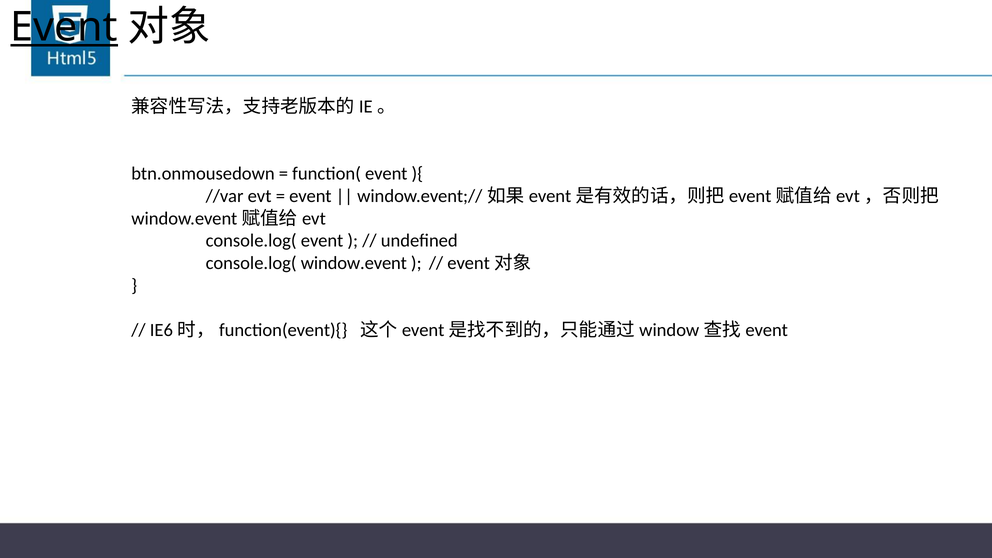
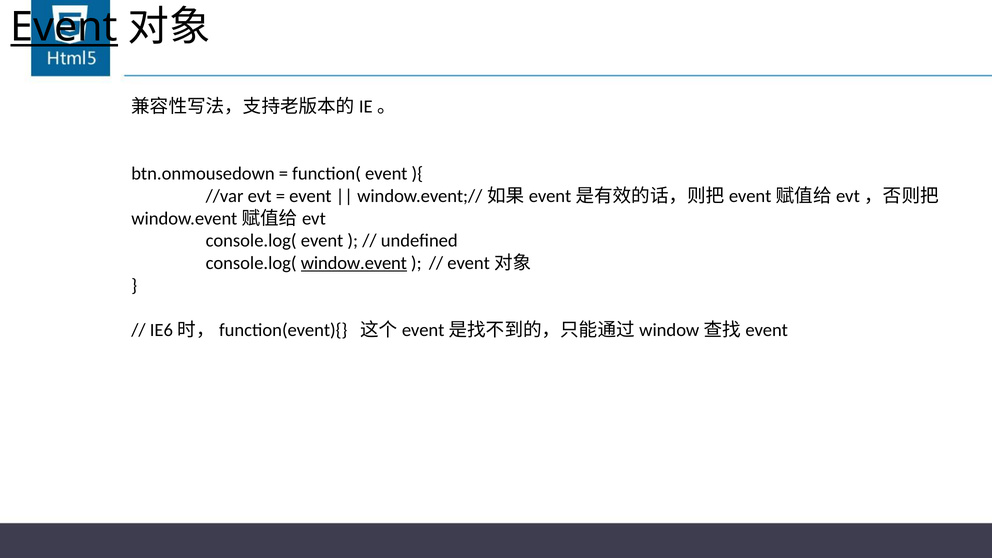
window.event underline: none -> present
